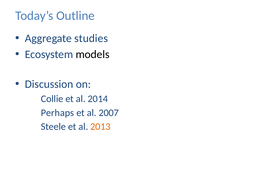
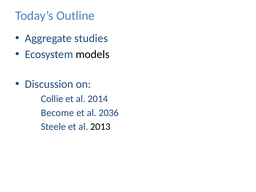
Perhaps: Perhaps -> Become
2007: 2007 -> 2036
2013 colour: orange -> black
